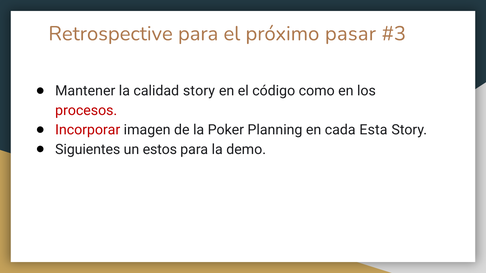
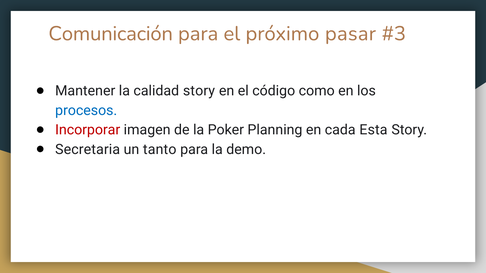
Retrospective: Retrospective -> Comunicación
procesos colour: red -> blue
Siguientes: Siguientes -> Secretaria
estos: estos -> tanto
